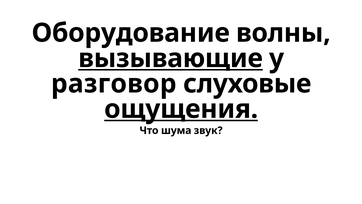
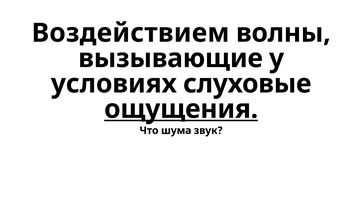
Оборудование: Оборудование -> Воздействием
вызывающие underline: present -> none
разговор: разговор -> условиях
